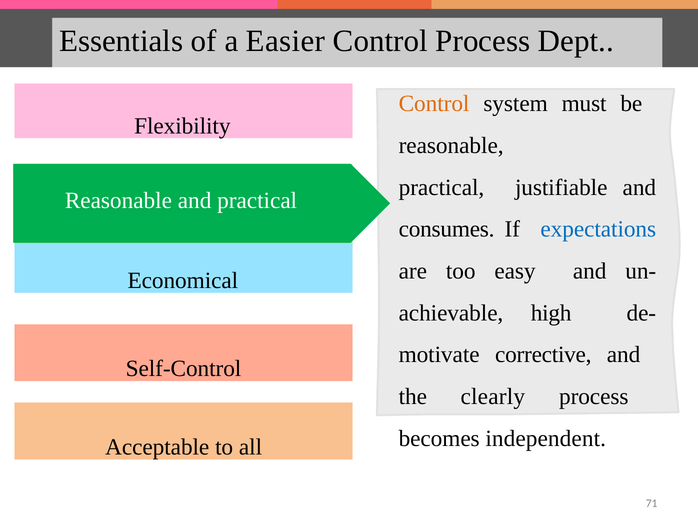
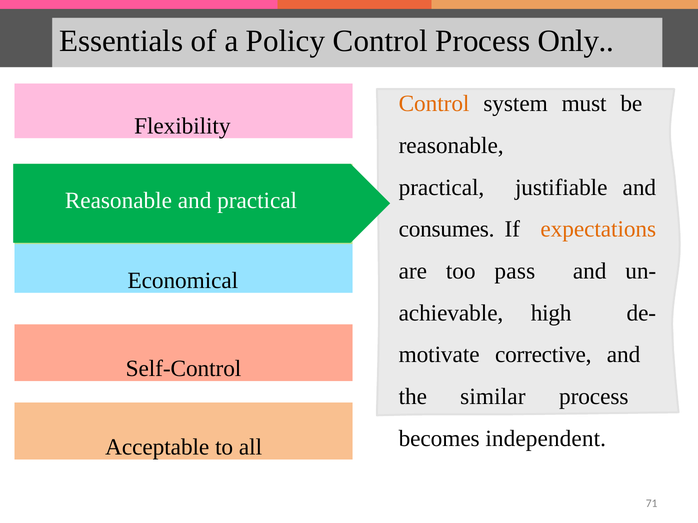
Easier: Easier -> Policy
Dept: Dept -> Only
expectations colour: blue -> orange
easy: easy -> pass
clearly: clearly -> similar
